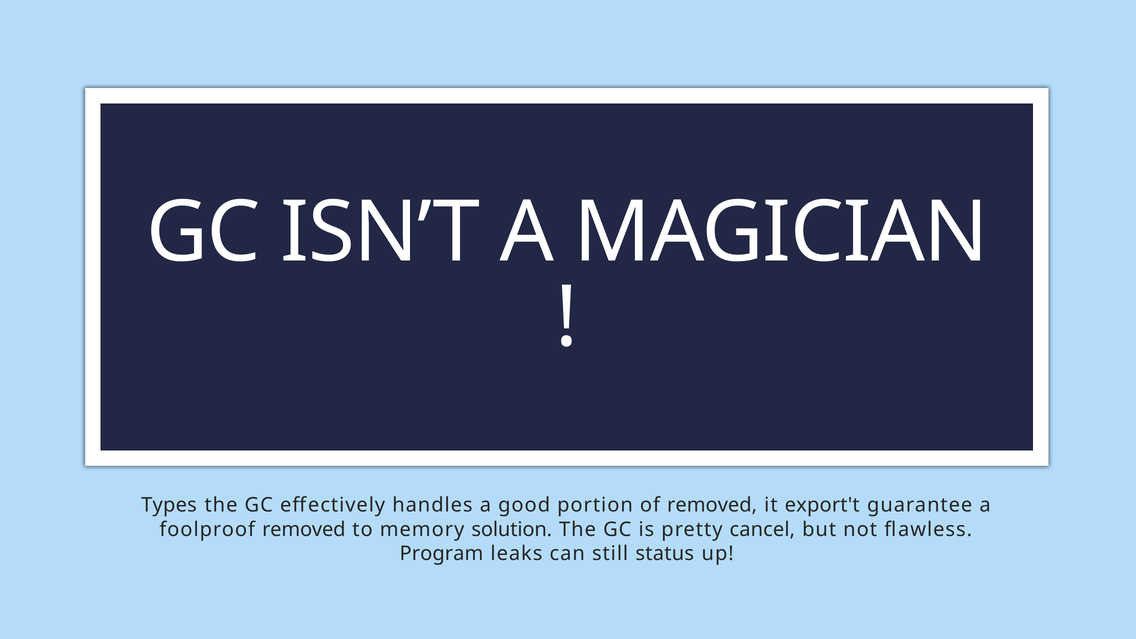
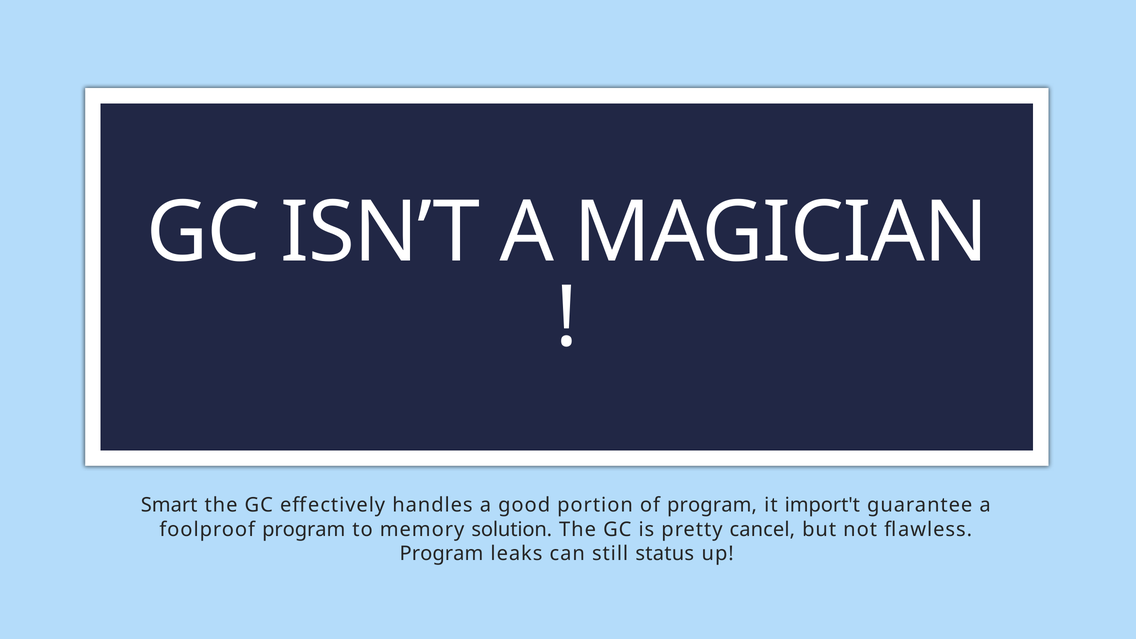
Types: Types -> Smart
of removed: removed -> program
export't: export't -> import't
foolproof removed: removed -> program
